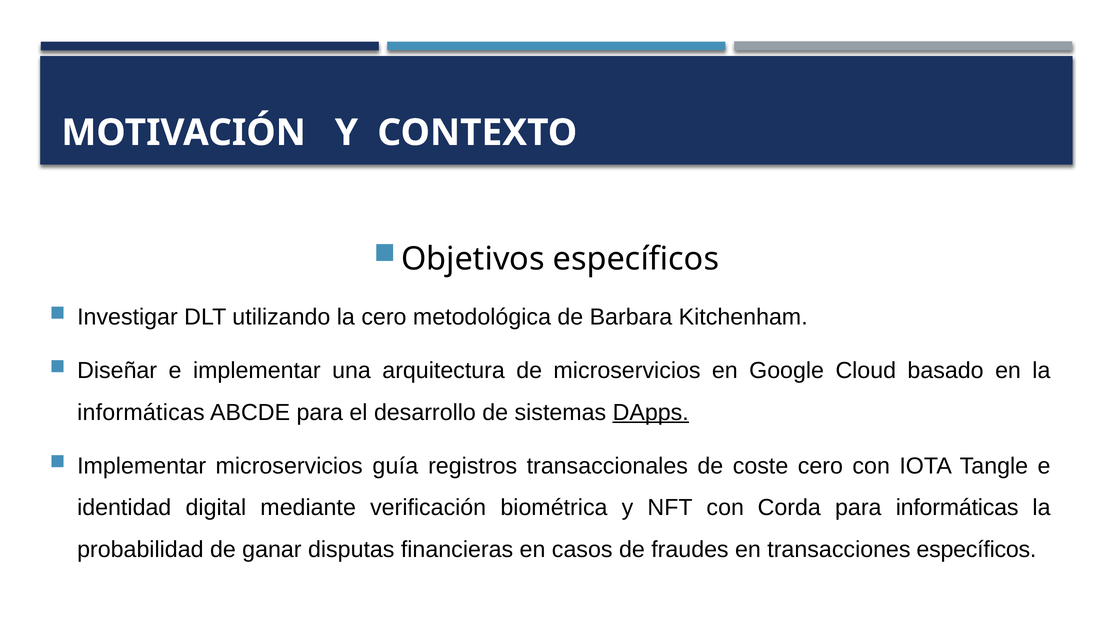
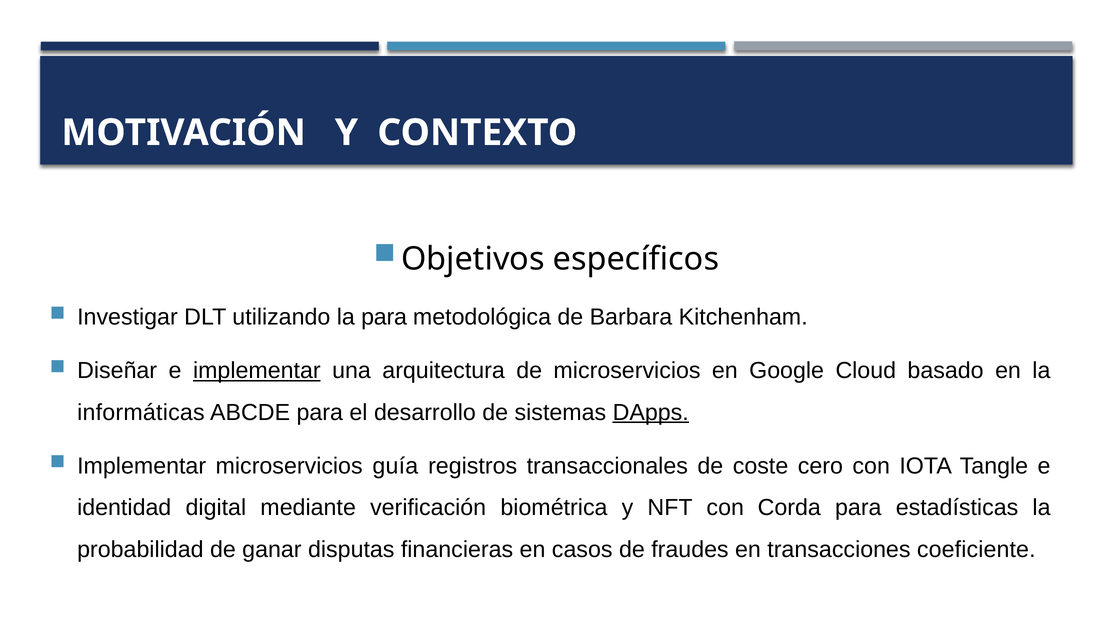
la cero: cero -> para
implementar at (257, 371) underline: none -> present
para informáticas: informáticas -> estadísticas
transacciones específicos: específicos -> coeficiente
